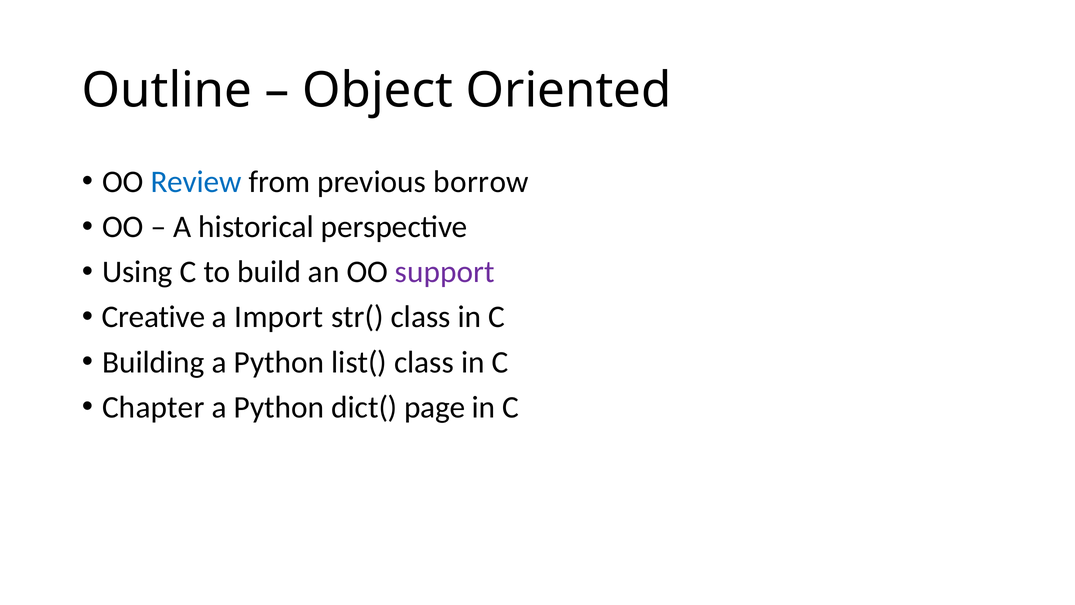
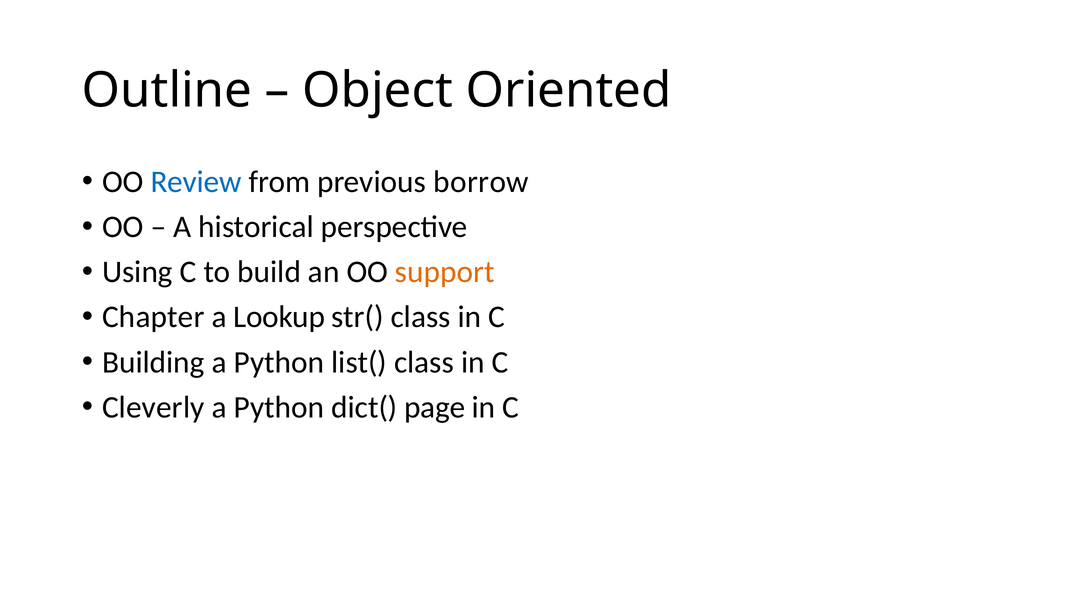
support colour: purple -> orange
Creative: Creative -> Chapter
Import: Import -> Lookup
Chapter: Chapter -> Cleverly
